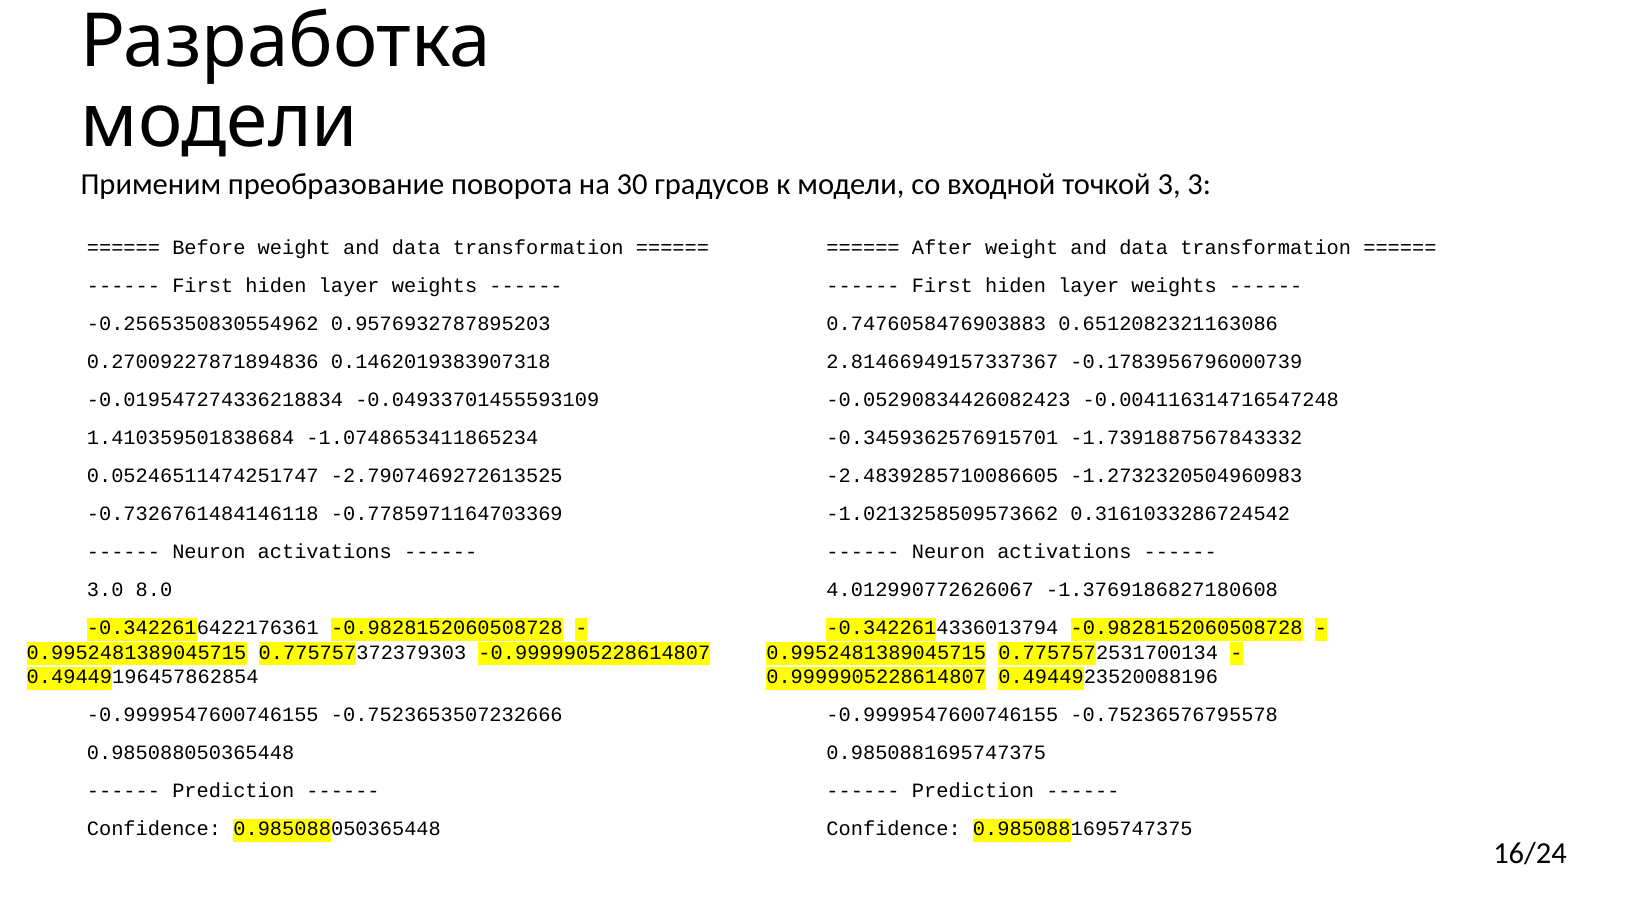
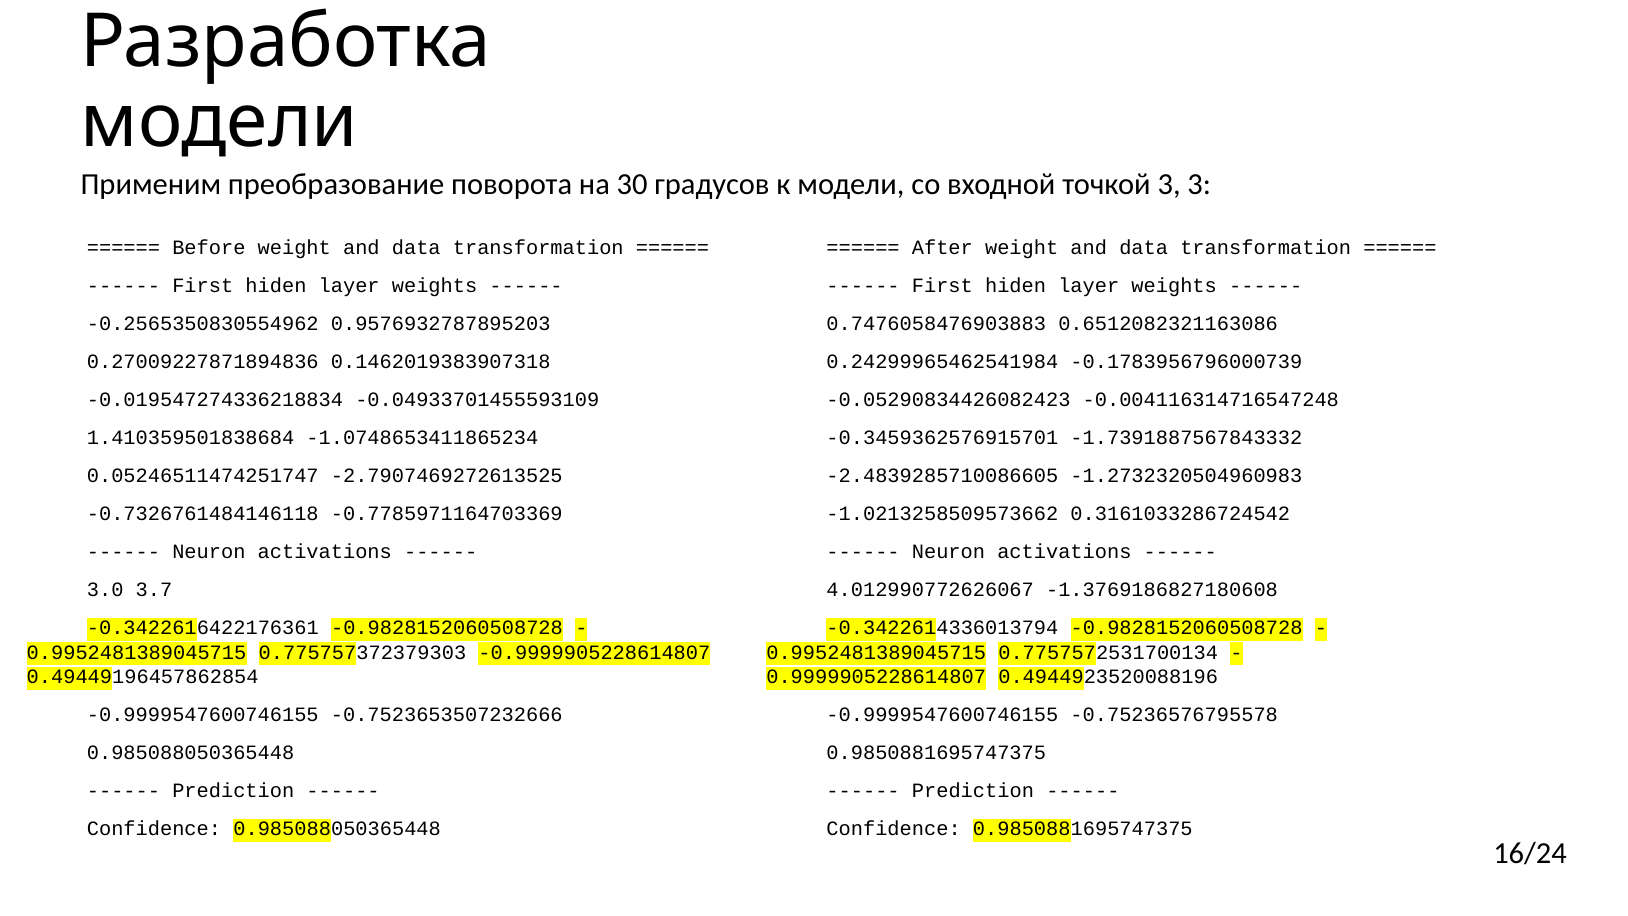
2.81466949157337367: 2.81466949157337367 -> 0.24299965462541984
8.0: 8.0 -> 3.7
